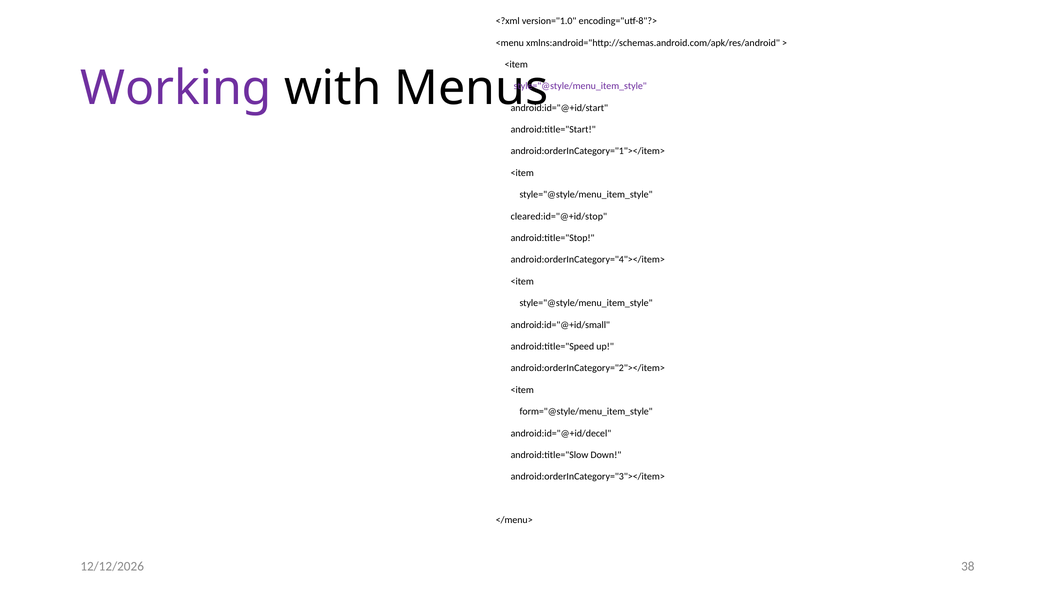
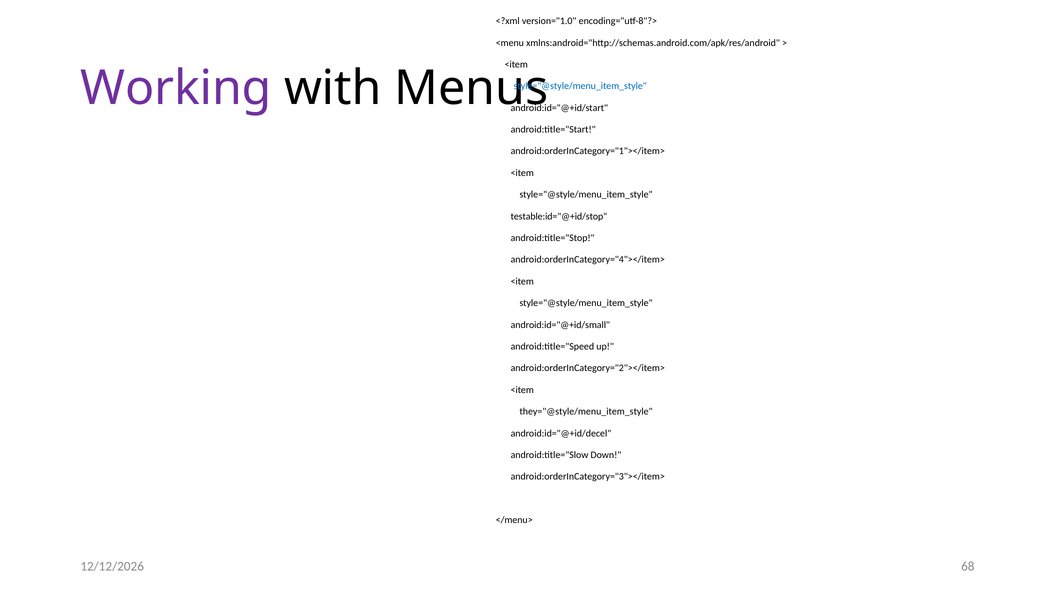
style="@style/menu_item_style at (580, 86) colour: purple -> blue
cleared:id="@+id/stop: cleared:id="@+id/stop -> testable:id="@+id/stop
form="@style/menu_item_style: form="@style/menu_item_style -> they="@style/menu_item_style
38: 38 -> 68
